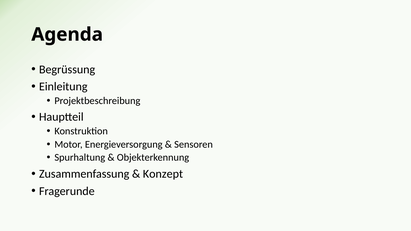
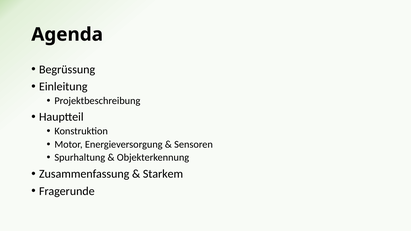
Konzept: Konzept -> Starkem
